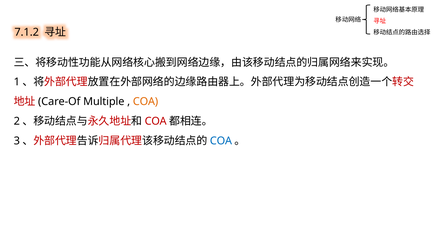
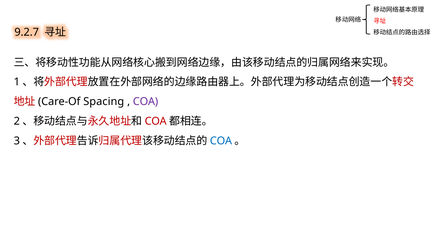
7.1.2: 7.1.2 -> 9.2.7
Multiple: Multiple -> Spacing
COA at (146, 101) colour: orange -> purple
